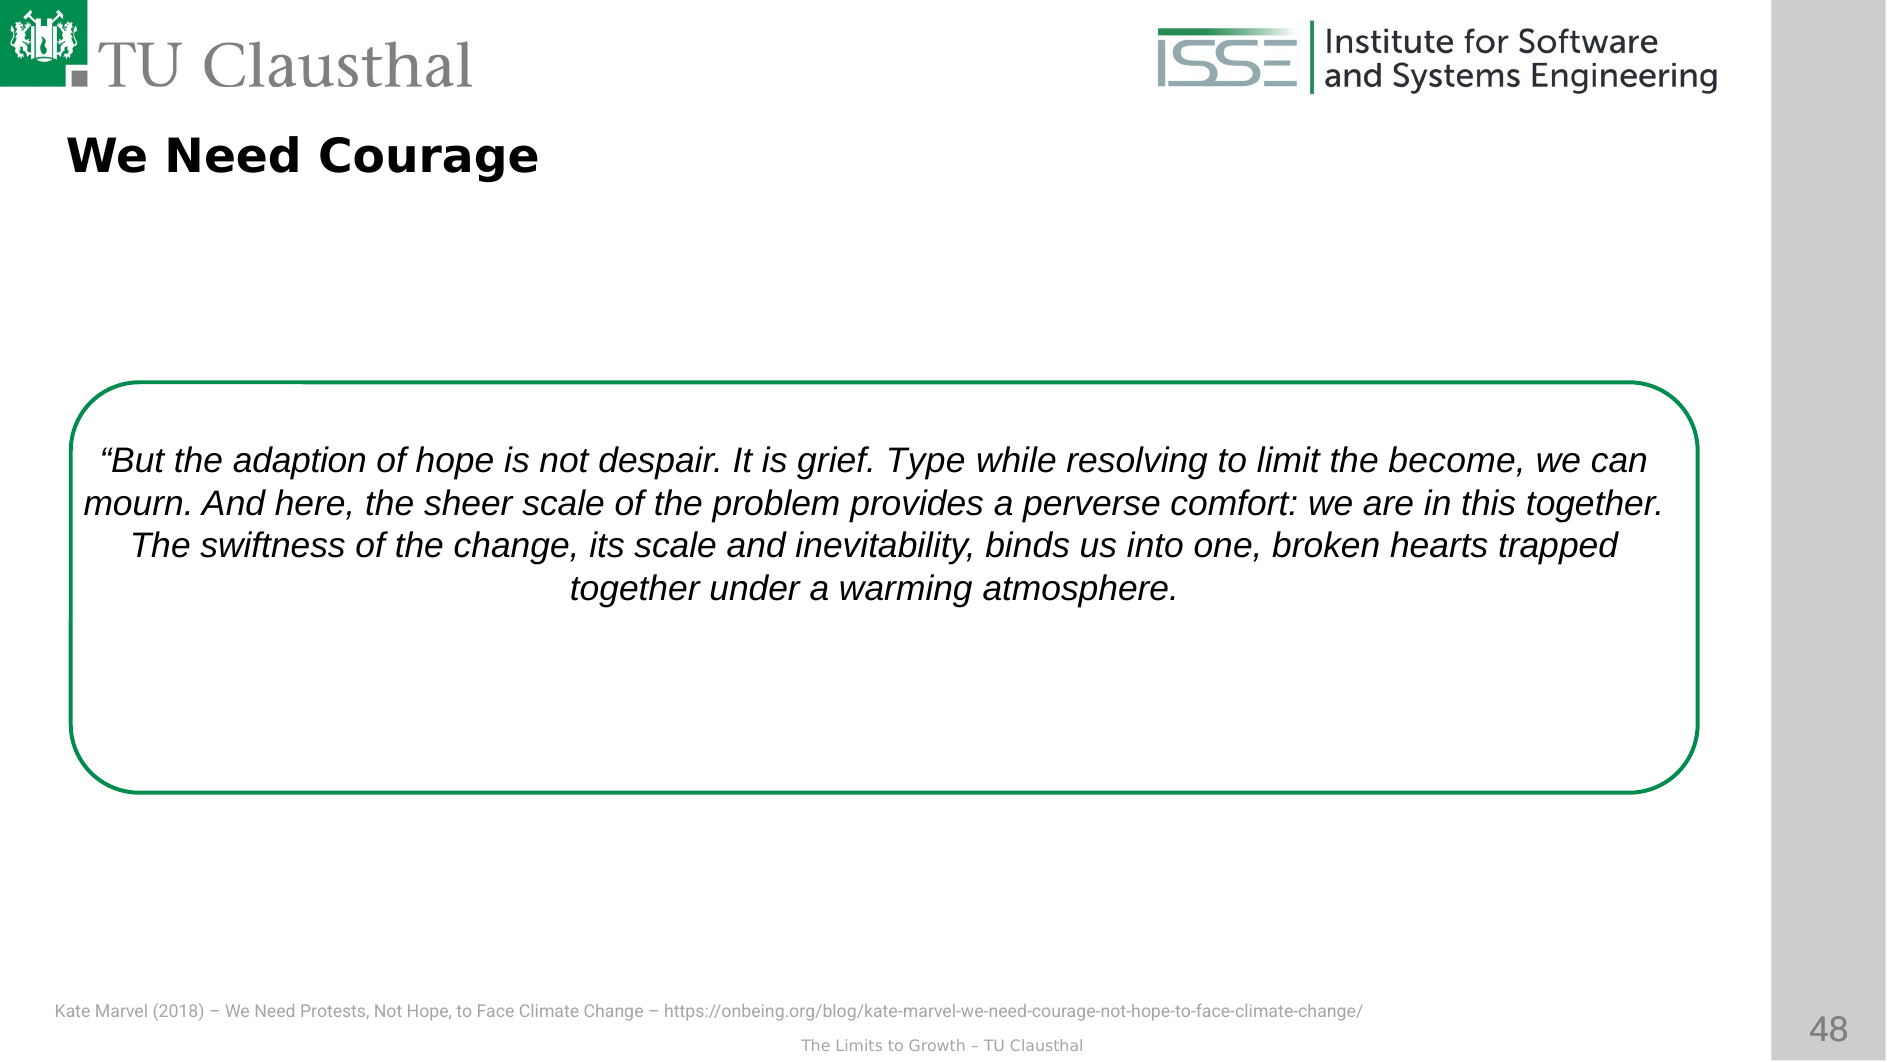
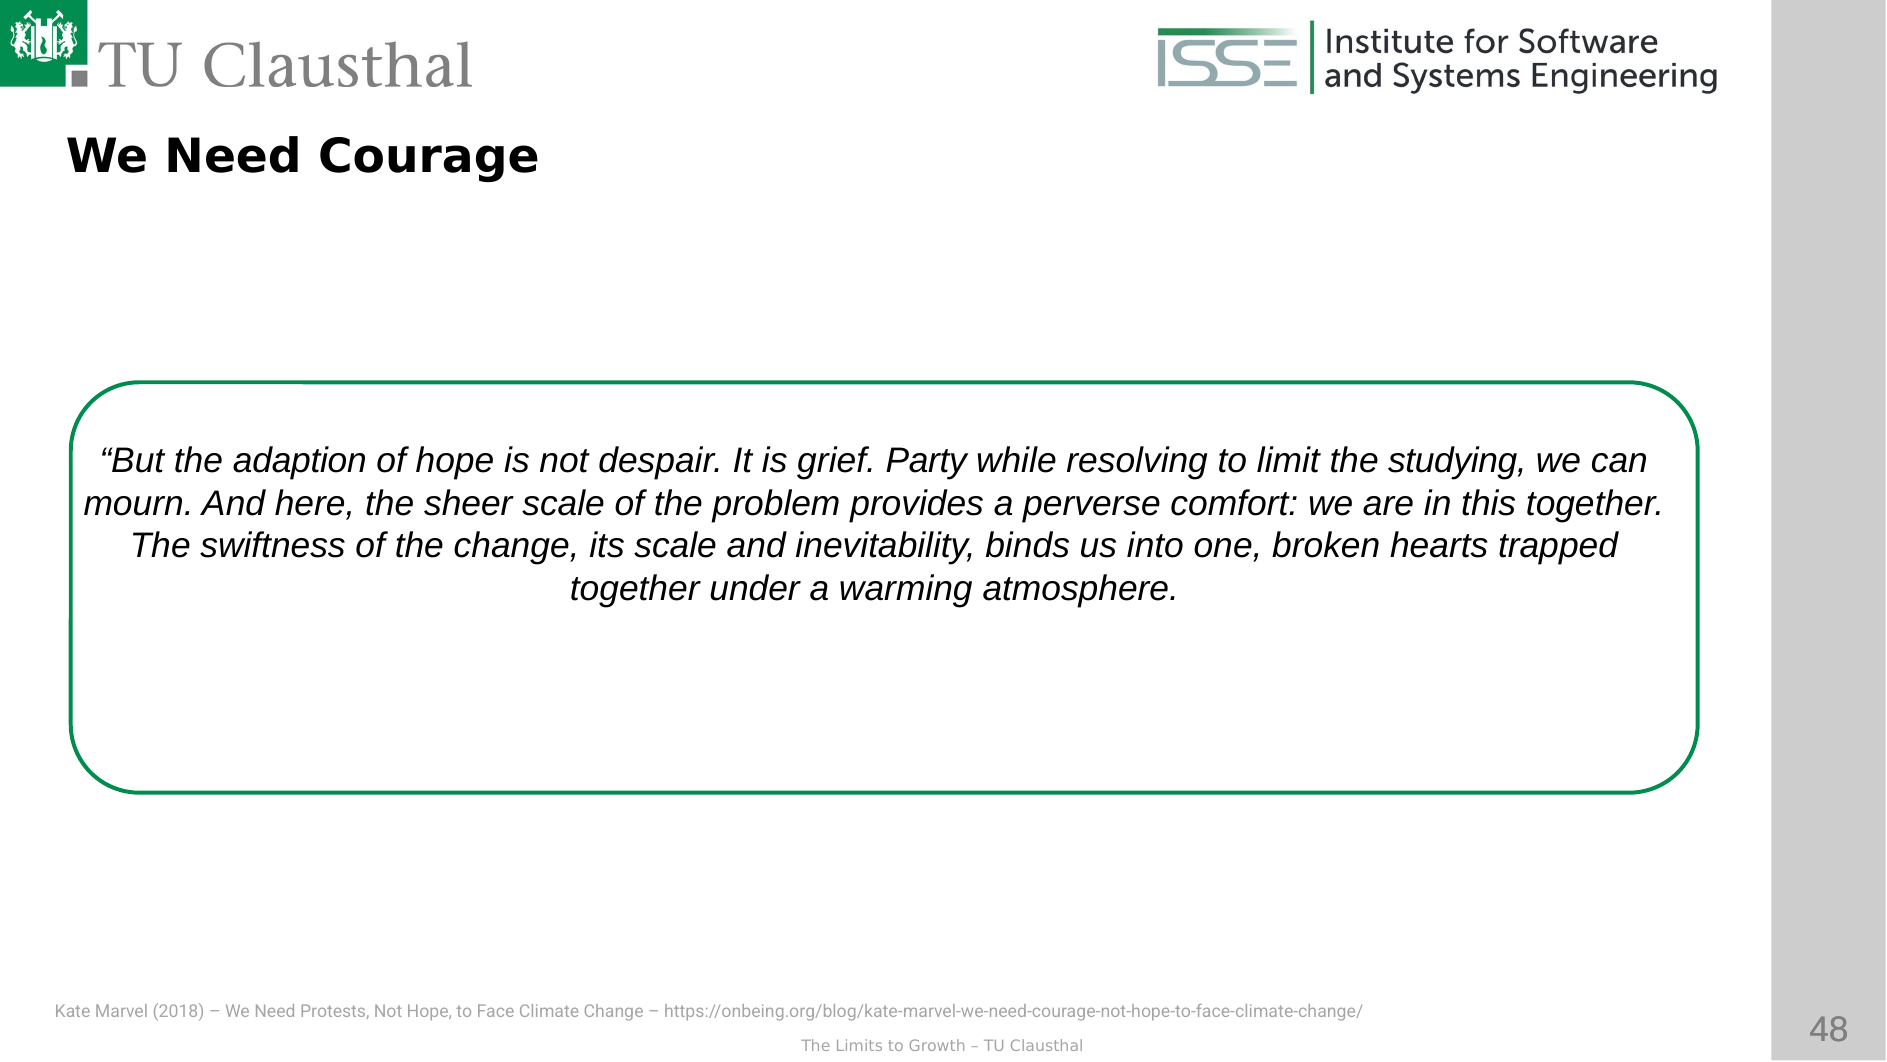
Type: Type -> Party
become: become -> studying
